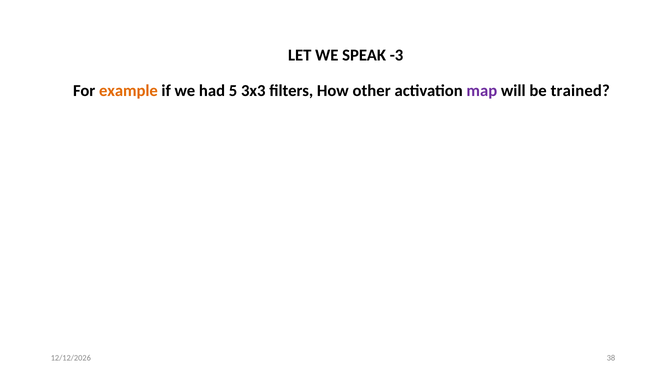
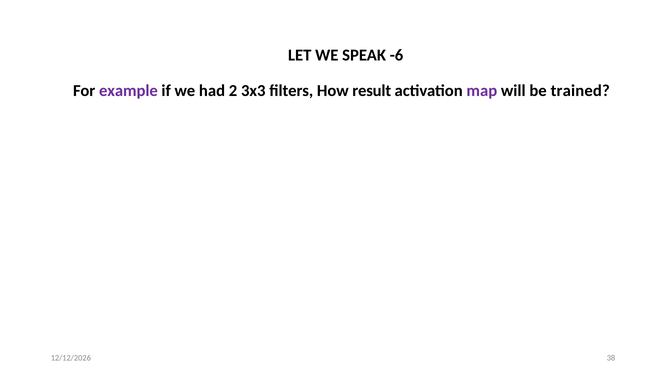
-3: -3 -> -6
example colour: orange -> purple
5: 5 -> 2
other: other -> result
